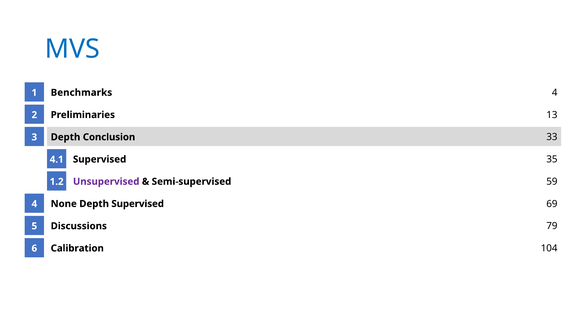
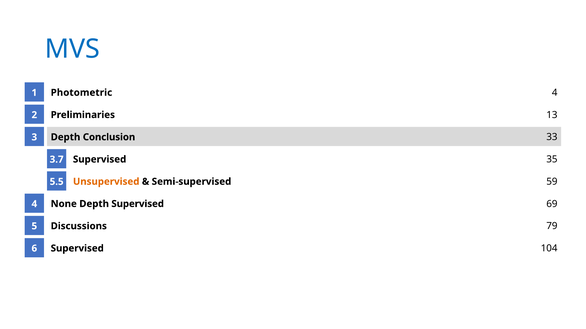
Benchmarks: Benchmarks -> Photometric
4.1: 4.1 -> 3.7
Unsupervised colour: purple -> orange
1.2: 1.2 -> 5.5
Calibration at (77, 249): Calibration -> Supervised
